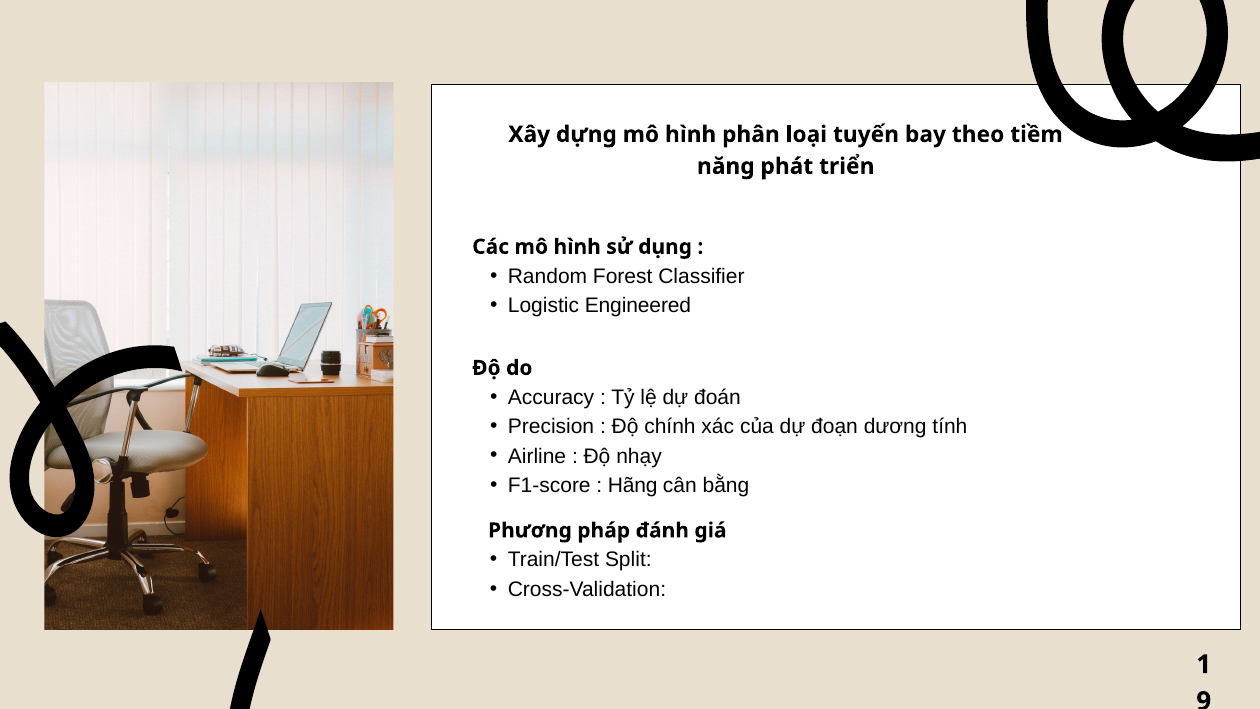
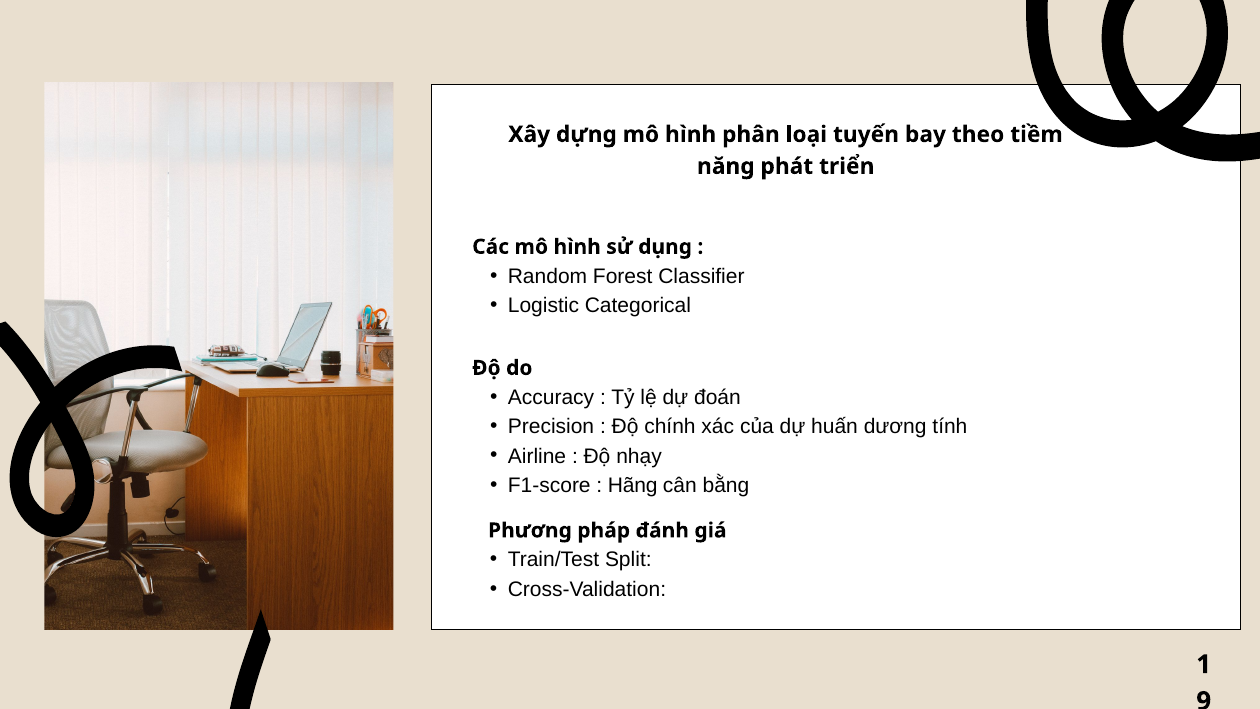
Engineered: Engineered -> Categorical
đoạn: đoạn -> huấn
